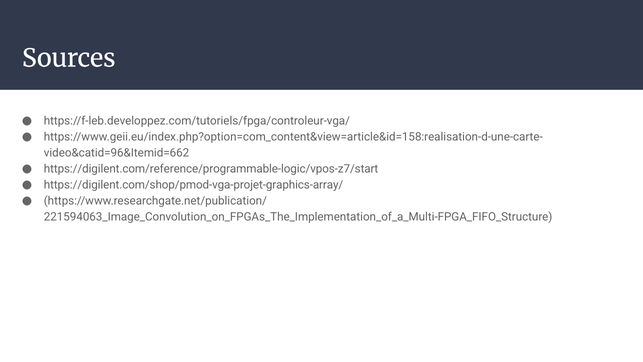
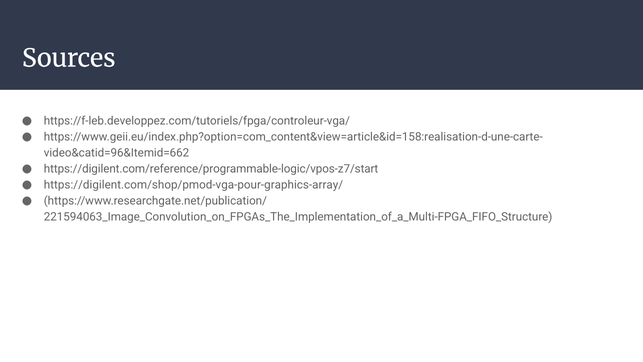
https://digilent.com/shop/pmod-vga-projet-graphics-array/: https://digilent.com/shop/pmod-vga-projet-graphics-array/ -> https://digilent.com/shop/pmod-vga-pour-graphics-array/
